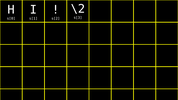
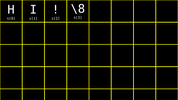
\2: \2 -> \8
